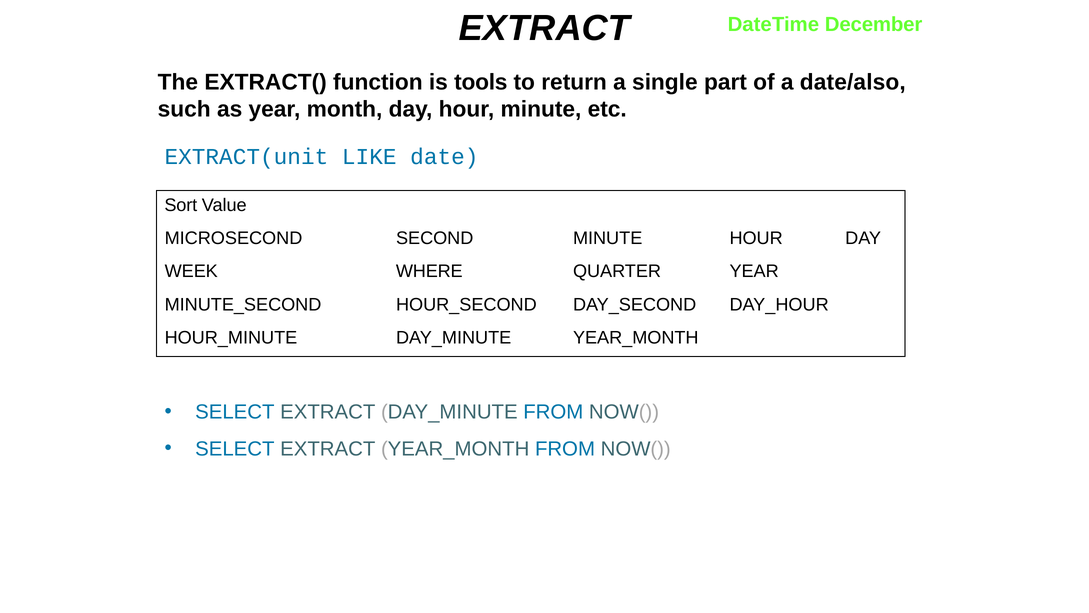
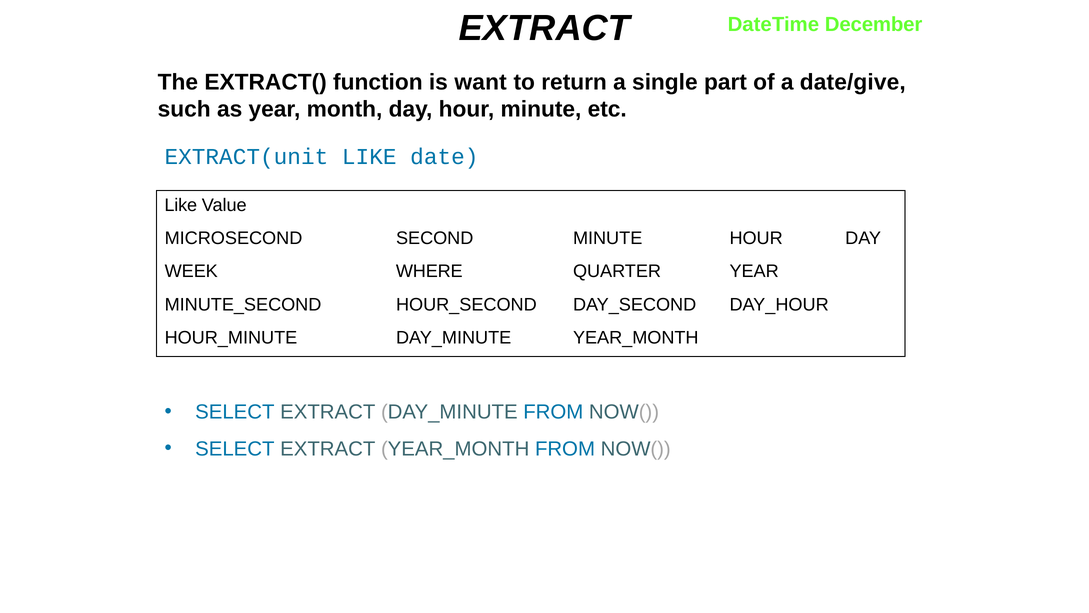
tools: tools -> want
date/also: date/also -> date/give
Sort at (181, 205): Sort -> Like
